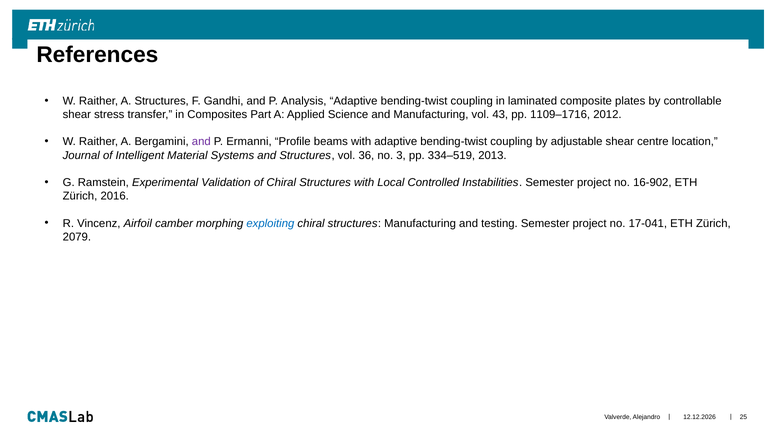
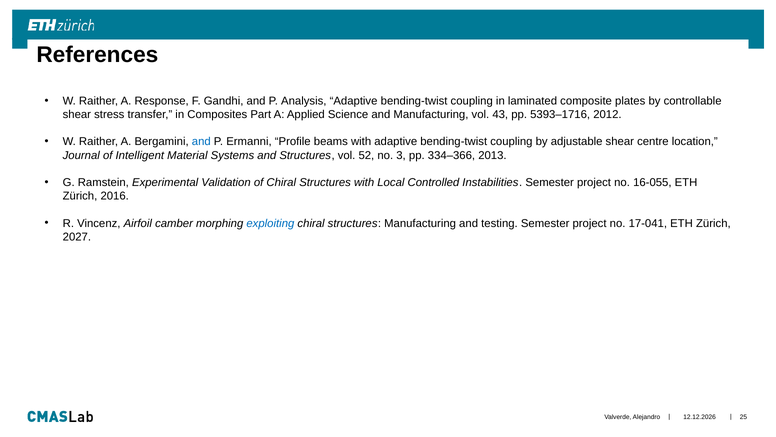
A Structures: Structures -> Response
1109–1716: 1109–1716 -> 5393–1716
and at (201, 142) colour: purple -> blue
36: 36 -> 52
334–519: 334–519 -> 334–366
16-902: 16-902 -> 16-055
2079: 2079 -> 2027
